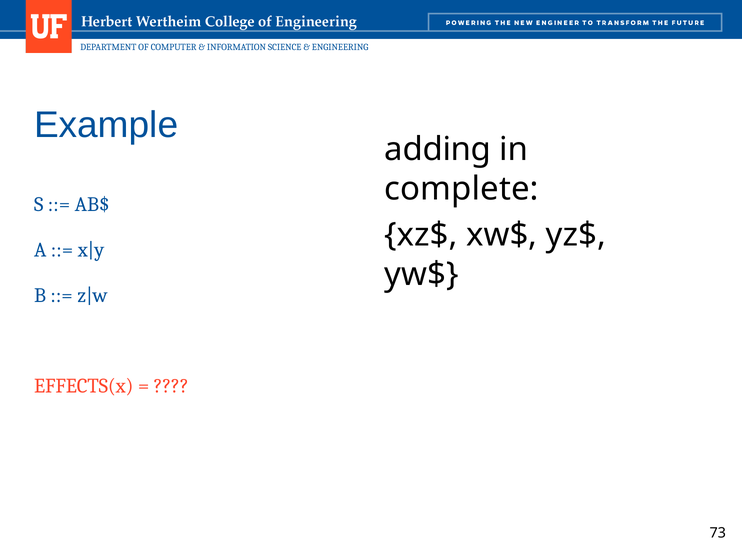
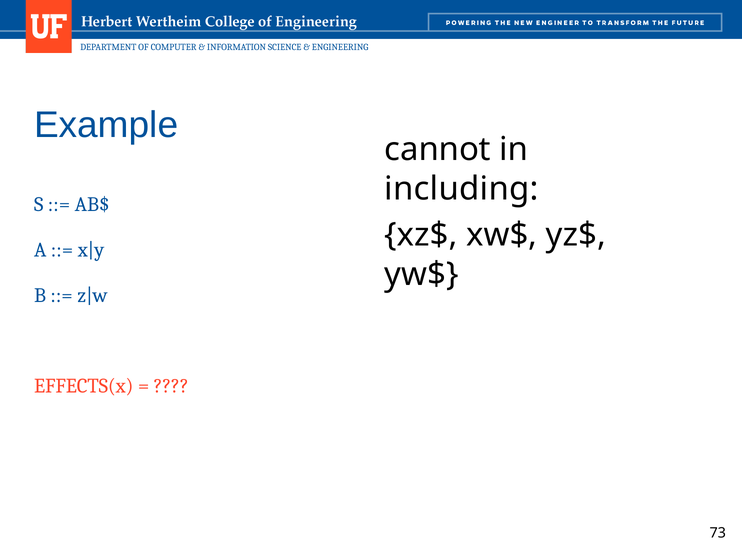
adding: adding -> cannot
complete: complete -> including
